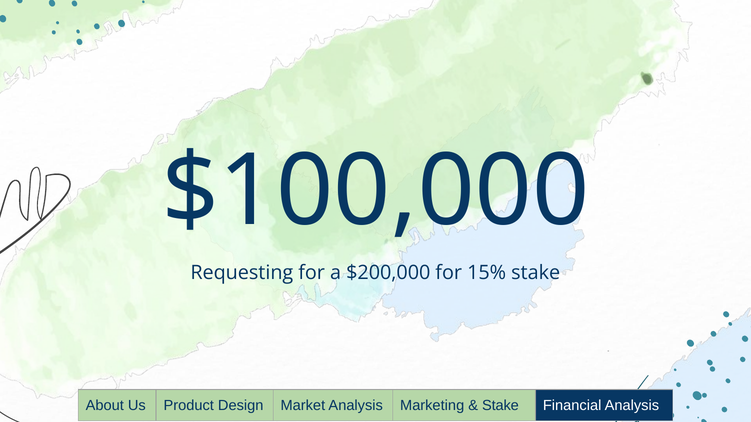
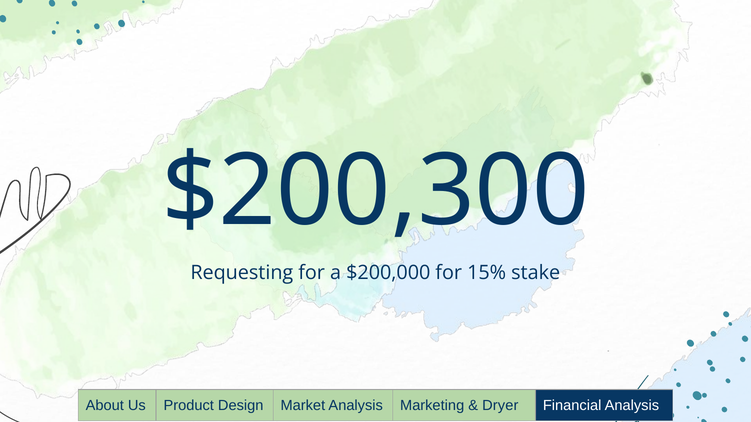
$100,000: $100,000 -> $200,300
Stake at (500, 406): Stake -> Dryer
